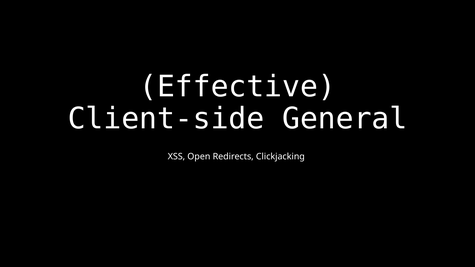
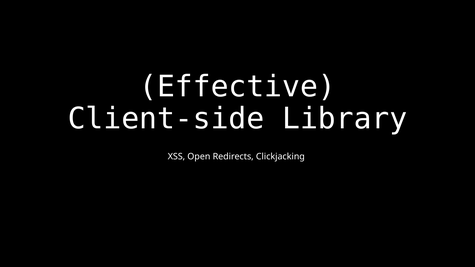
General: General -> Library
